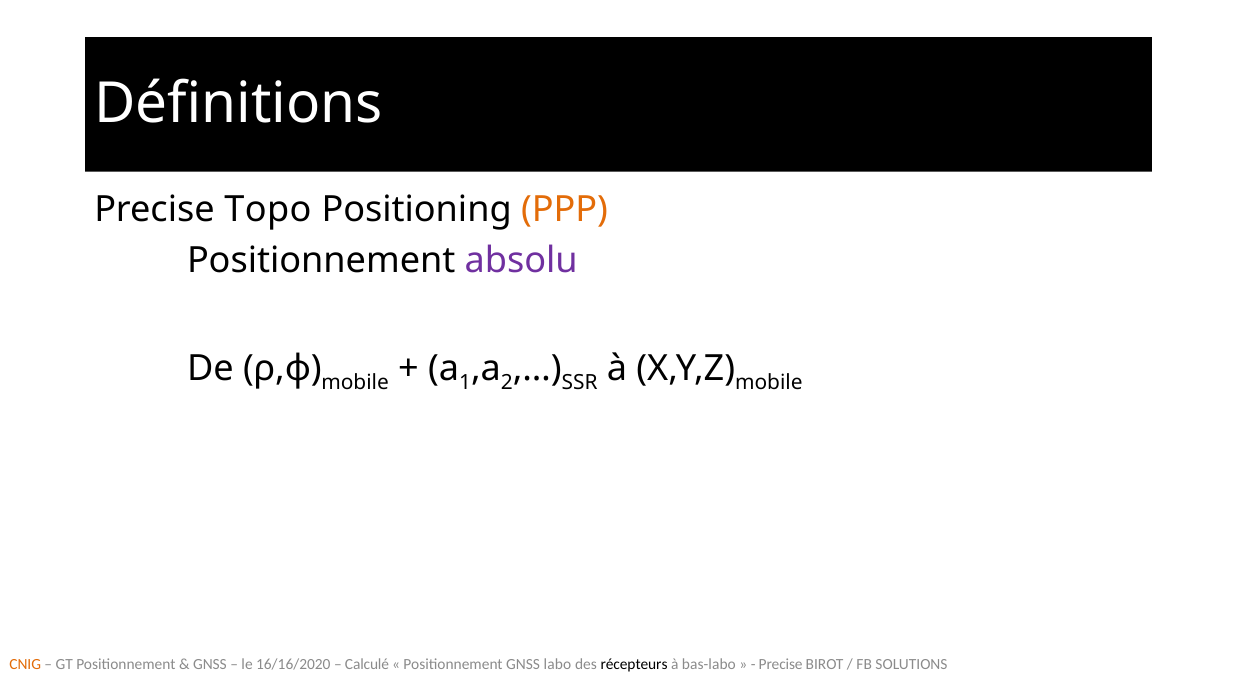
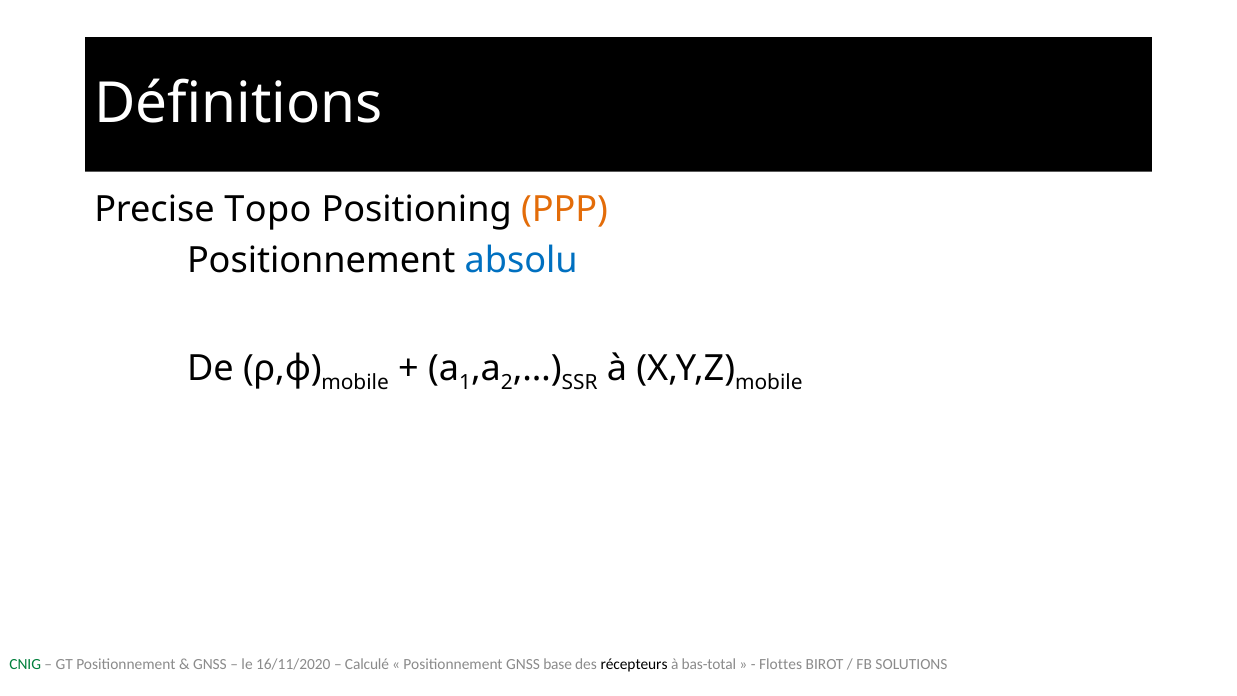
absolu colour: purple -> blue
CNIG colour: orange -> green
16/16/2020: 16/16/2020 -> 16/11/2020
labo: labo -> base
bas-labo: bas-labo -> bas-total
Precise at (781, 664): Precise -> Flottes
